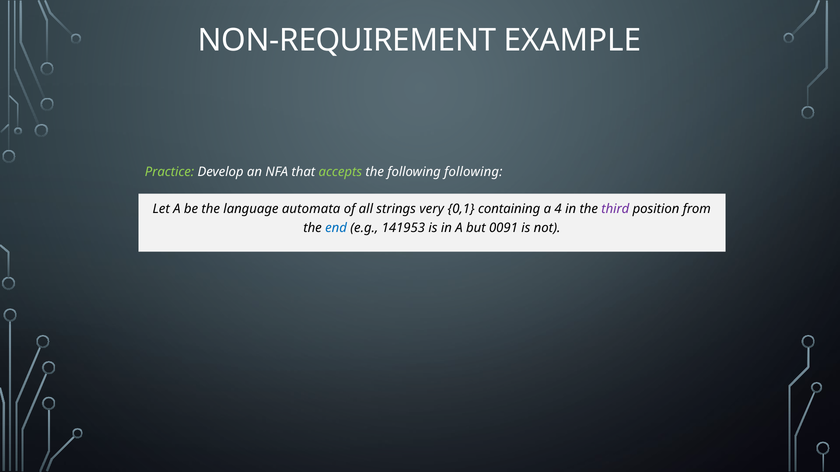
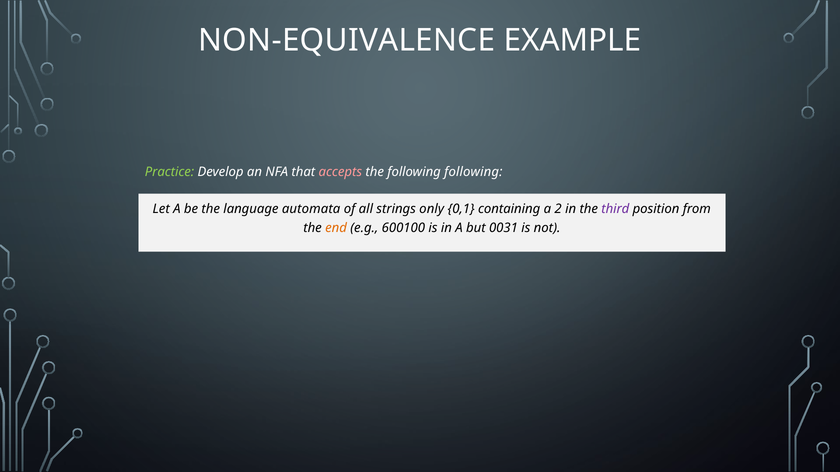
NON-REQUIREMENT: NON-REQUIREMENT -> NON-EQUIVALENCE
accepts colour: light green -> pink
very: very -> only
4: 4 -> 2
end colour: blue -> orange
141953: 141953 -> 600100
0091: 0091 -> 0031
